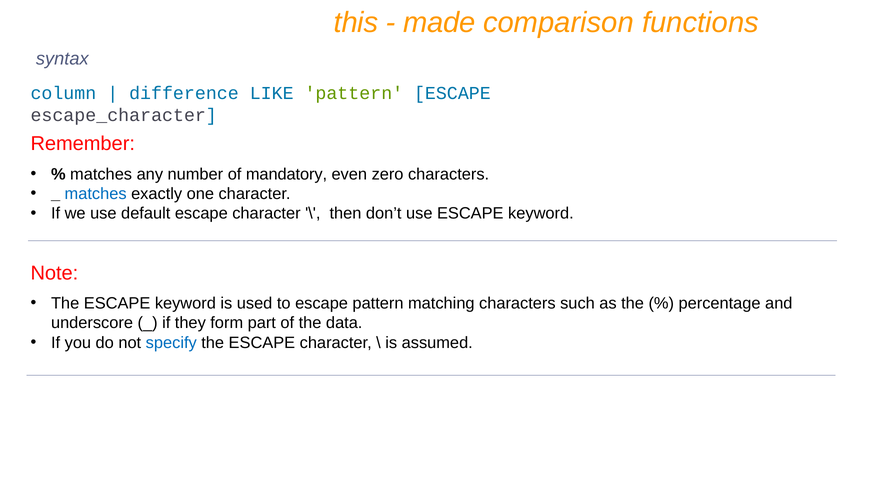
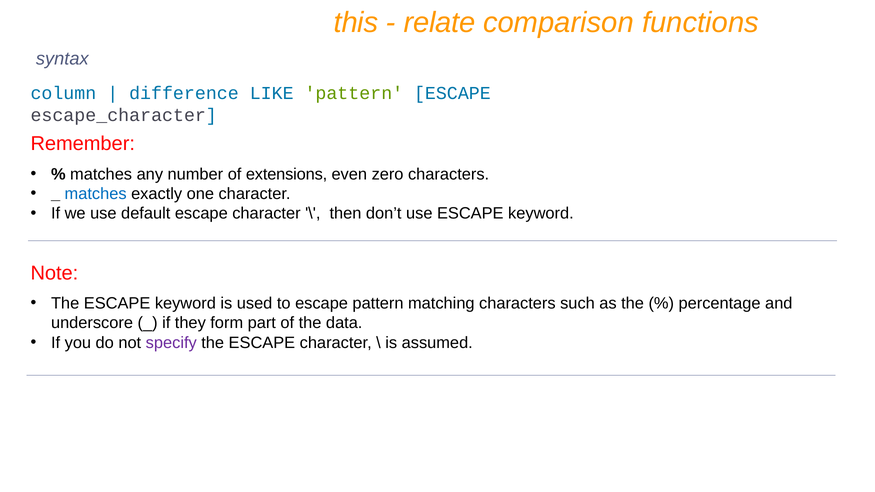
made: made -> relate
mandatory: mandatory -> extensions
specify colour: blue -> purple
